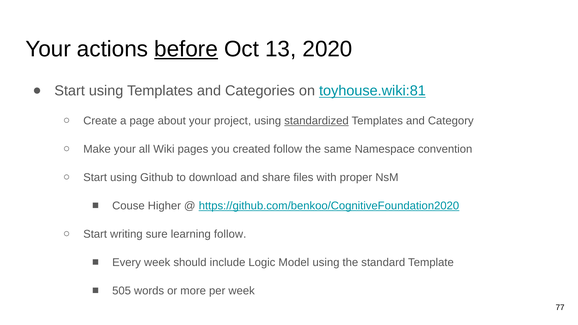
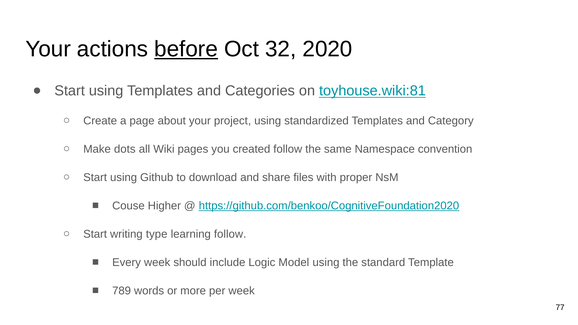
13: 13 -> 32
standardized underline: present -> none
Make your: your -> dots
sure: sure -> type
505: 505 -> 789
